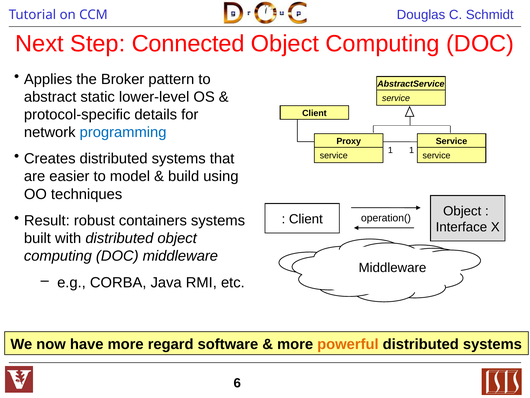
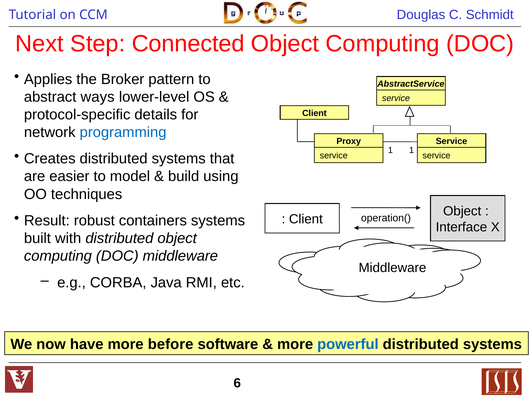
static: static -> ways
regard: regard -> before
powerful colour: orange -> blue
